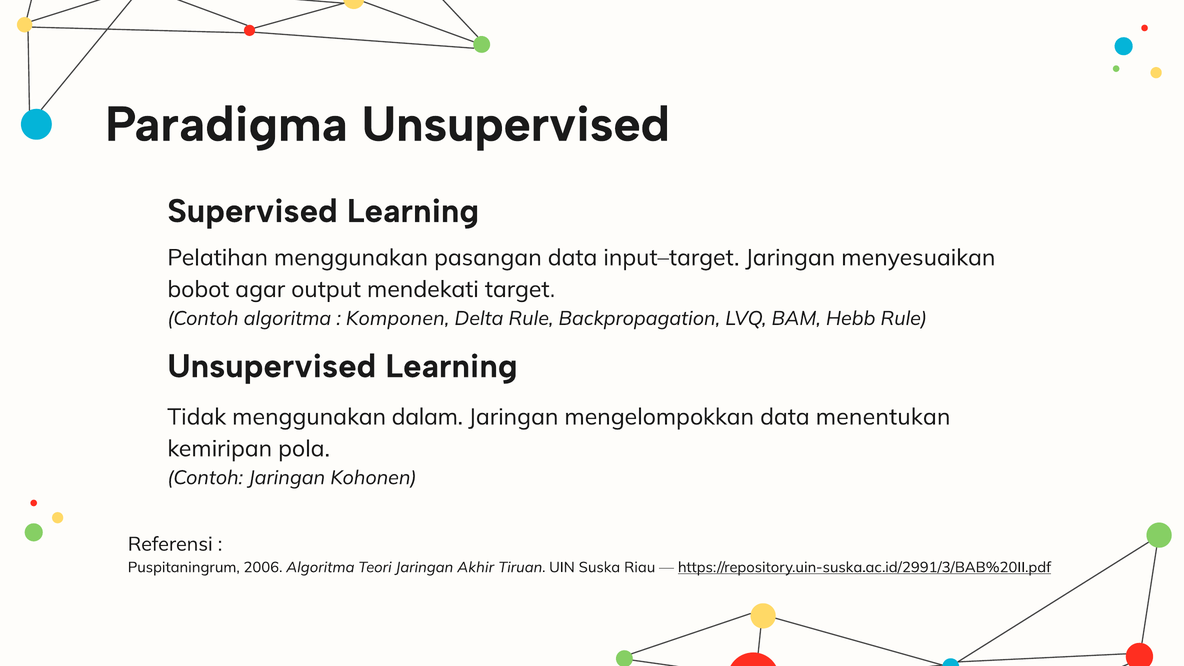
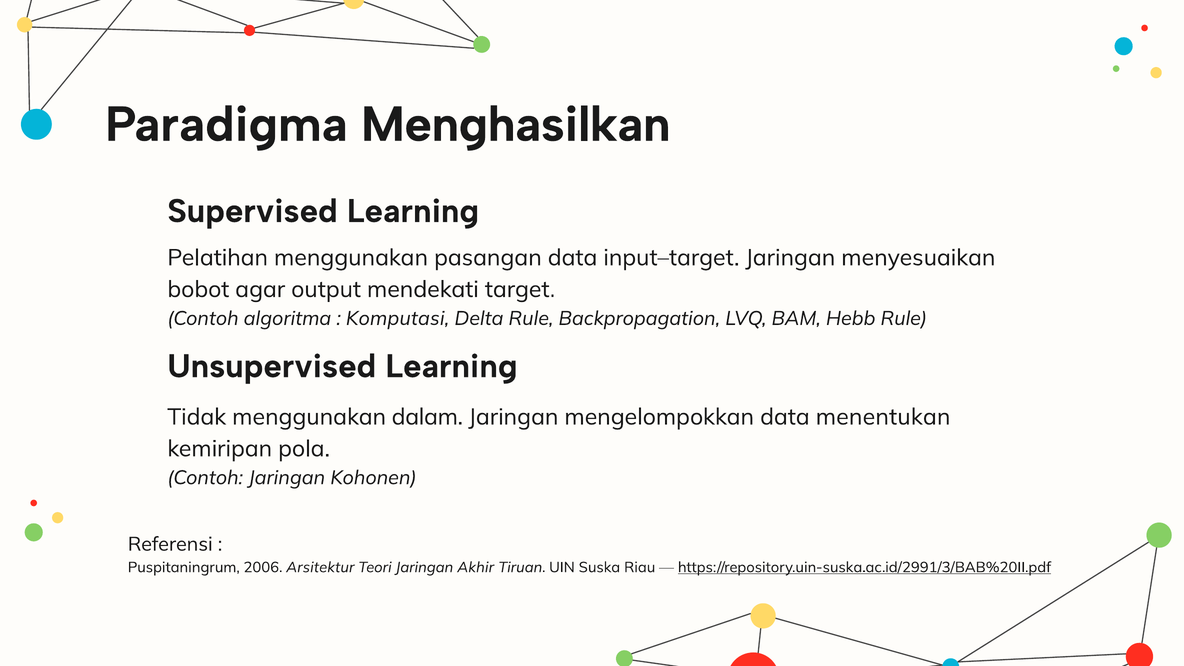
Paradigma Unsupervised: Unsupervised -> Menghasilkan
Komponen: Komponen -> Komputasi
2006 Algoritma: Algoritma -> Arsitektur
